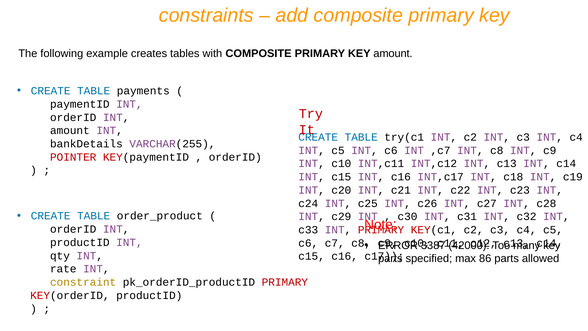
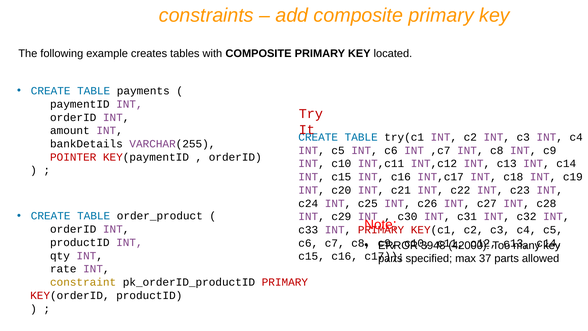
KEY amount: amount -> located
3387: 3387 -> 3948
86: 86 -> 37
